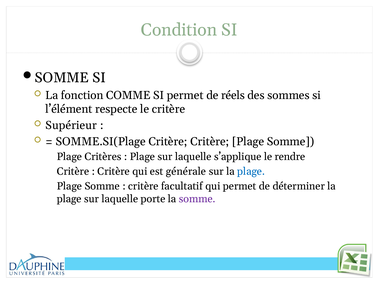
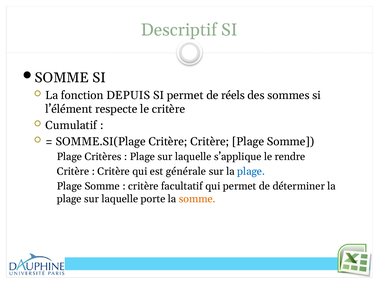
Condition: Condition -> Descriptif
COMME: COMME -> DEPUIS
Supérieur: Supérieur -> Cumulatif
somme at (197, 199) colour: purple -> orange
